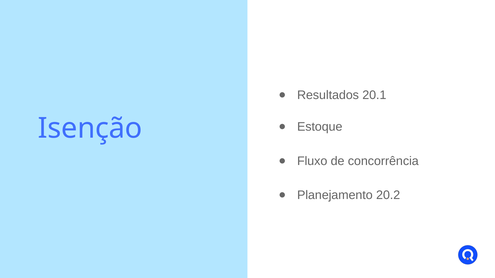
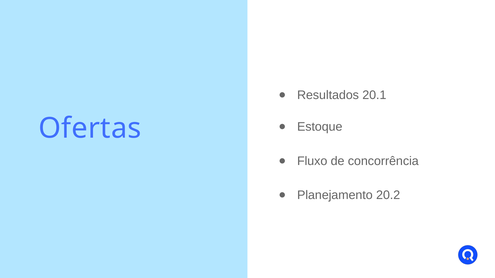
Isenção: Isenção -> Ofertas
